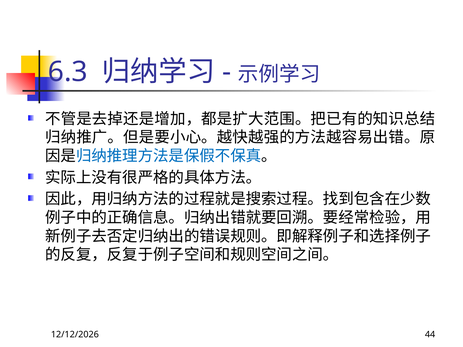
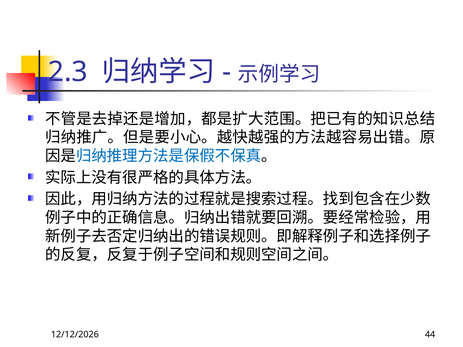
6.3: 6.3 -> 2.3
